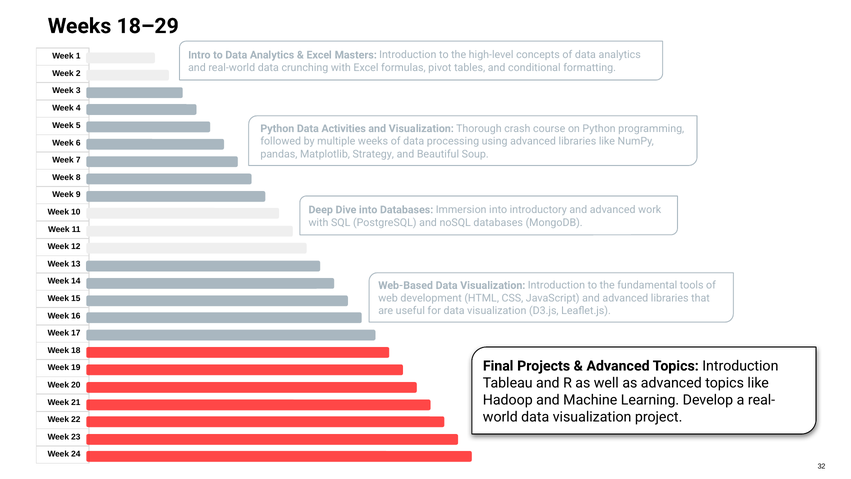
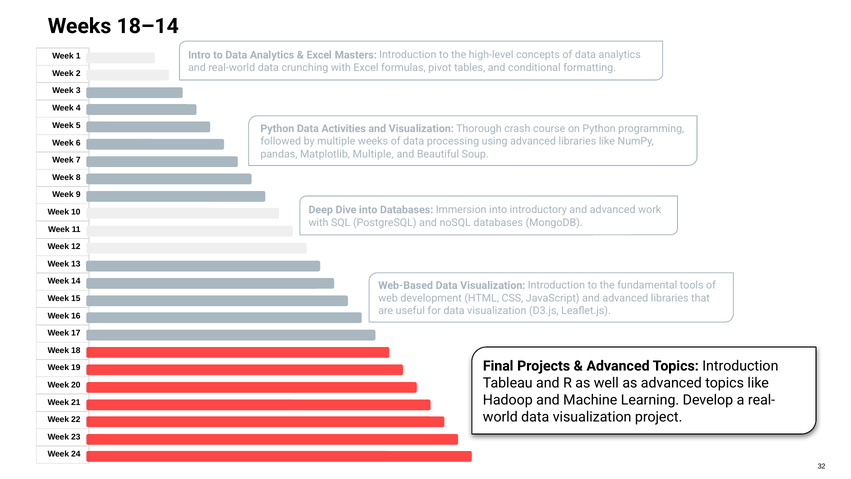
18–29: 18–29 -> 18–14
Matplotlib Strategy: Strategy -> Multiple
